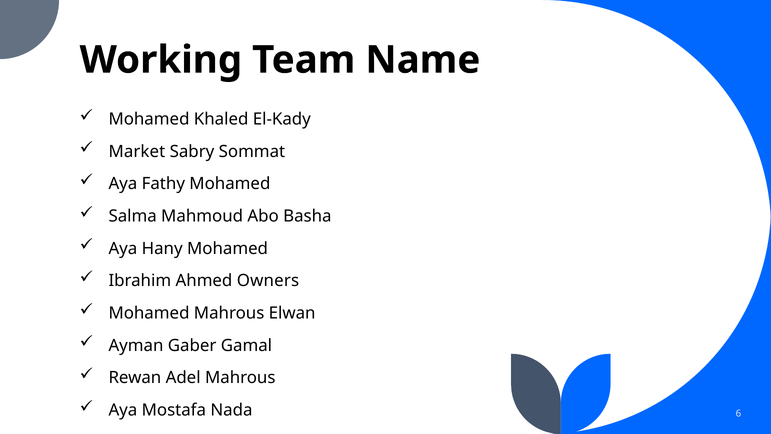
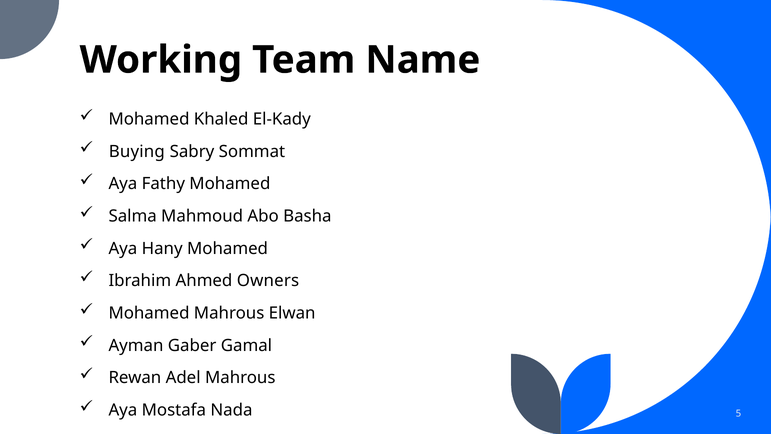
Market: Market -> Buying
6: 6 -> 5
